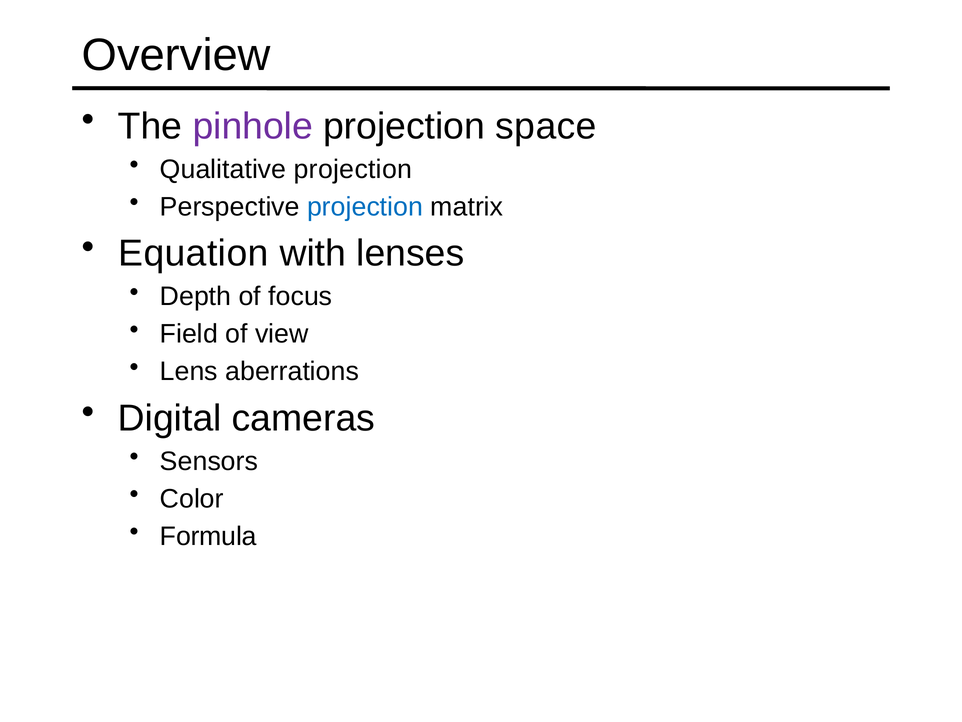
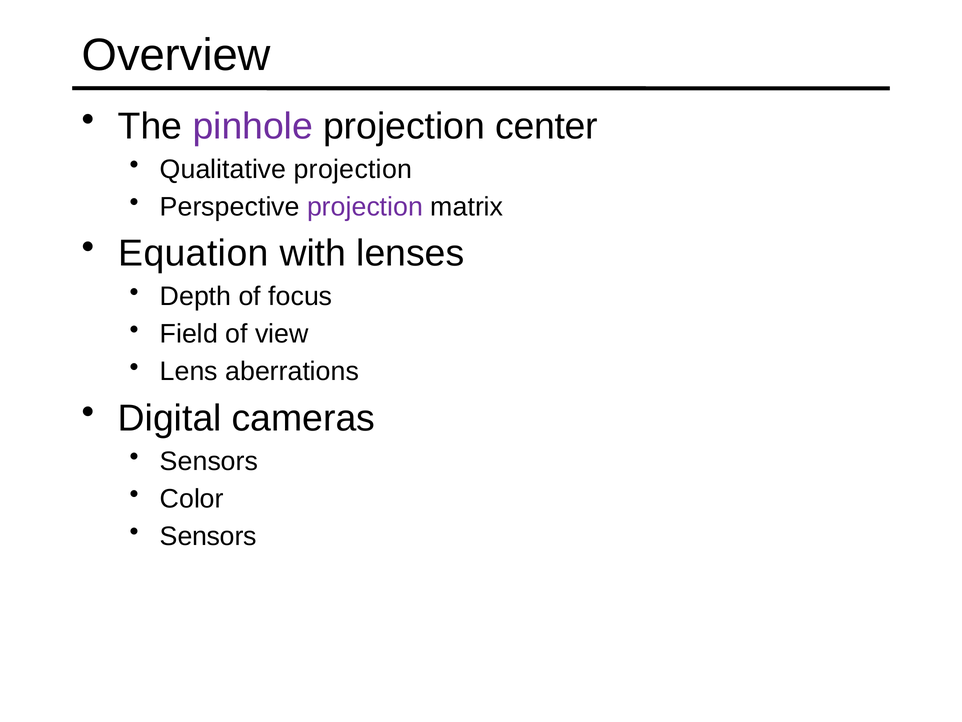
space: space -> center
projection at (365, 207) colour: blue -> purple
Formula at (208, 536): Formula -> Sensors
